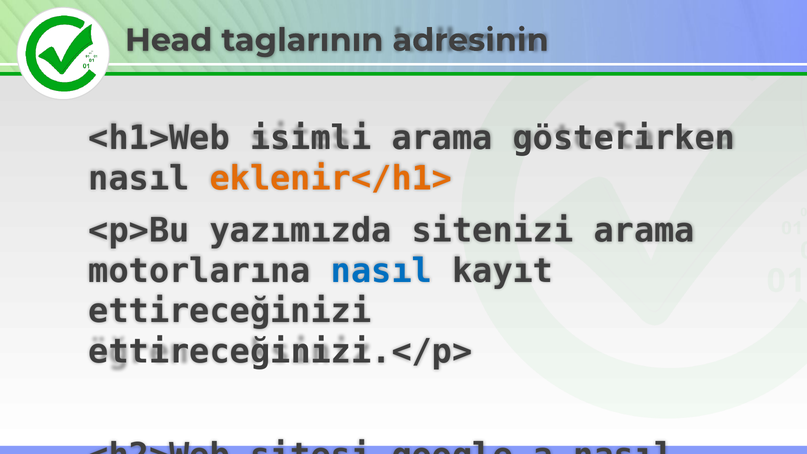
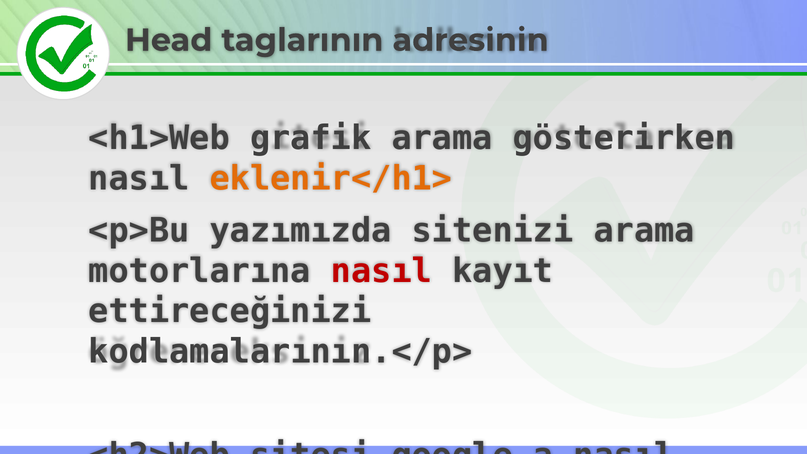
isimli: isimli -> grafik
nasıl at (381, 271) colour: blue -> red
ettireceğinizi.</p>: ettireceğinizi.</p> -> kodlamalarının.</p>
